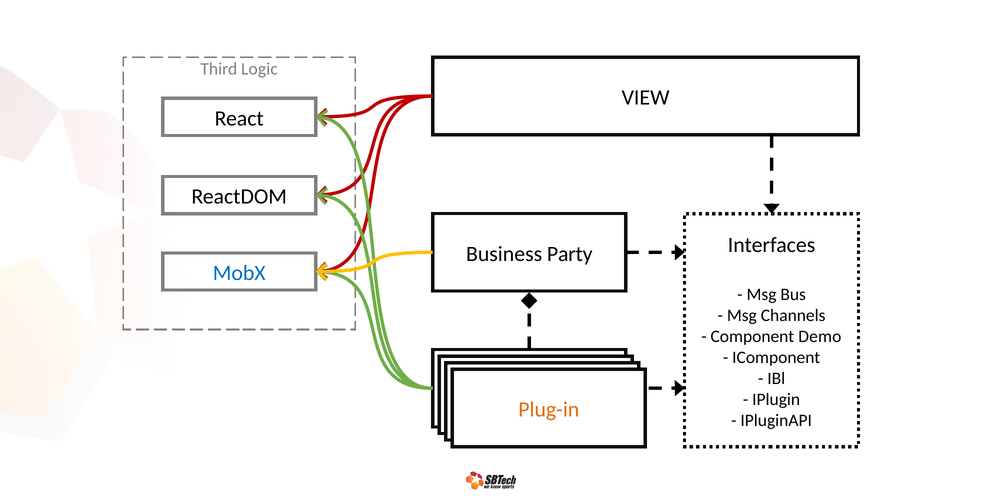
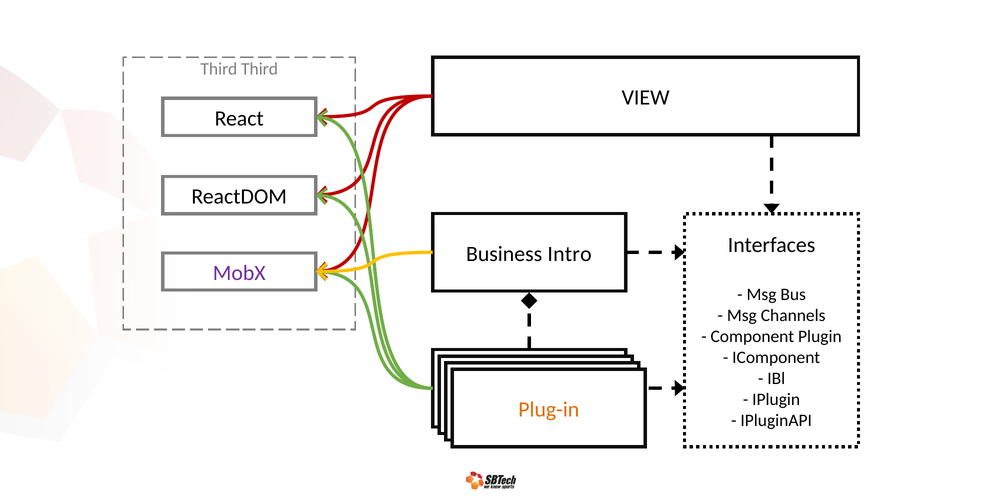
Third Logic: Logic -> Third
Party: Party -> Intro
MobX colour: blue -> purple
Demo: Demo -> Plugin
